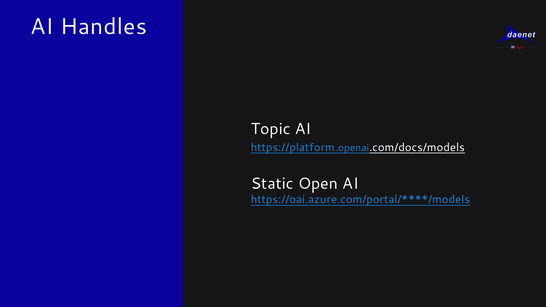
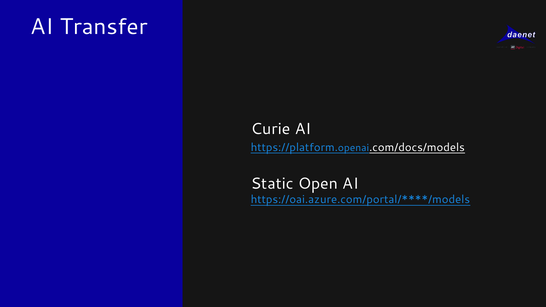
Handles: Handles -> Transfer
Topic: Topic -> Curie
